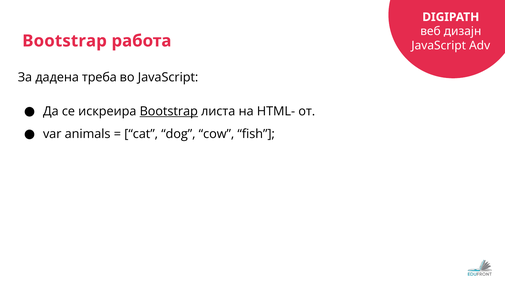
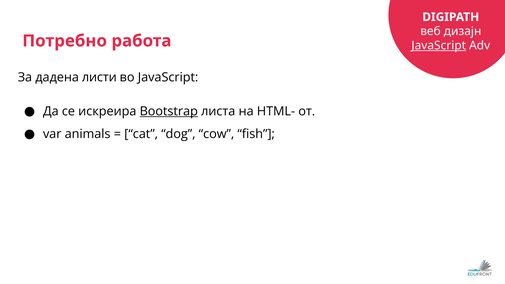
Bootstrap at (65, 41): Bootstrap -> Потребно
JavaScript at (439, 46) underline: none -> present
треба: треба -> листи
